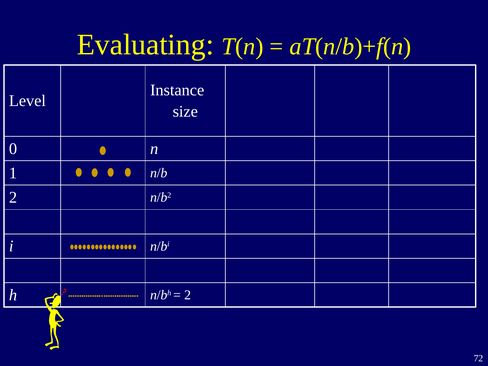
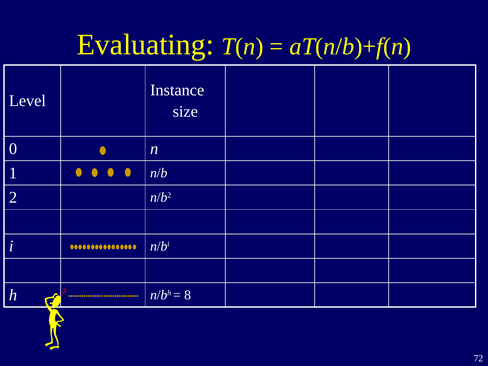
2 at (188, 295): 2 -> 8
